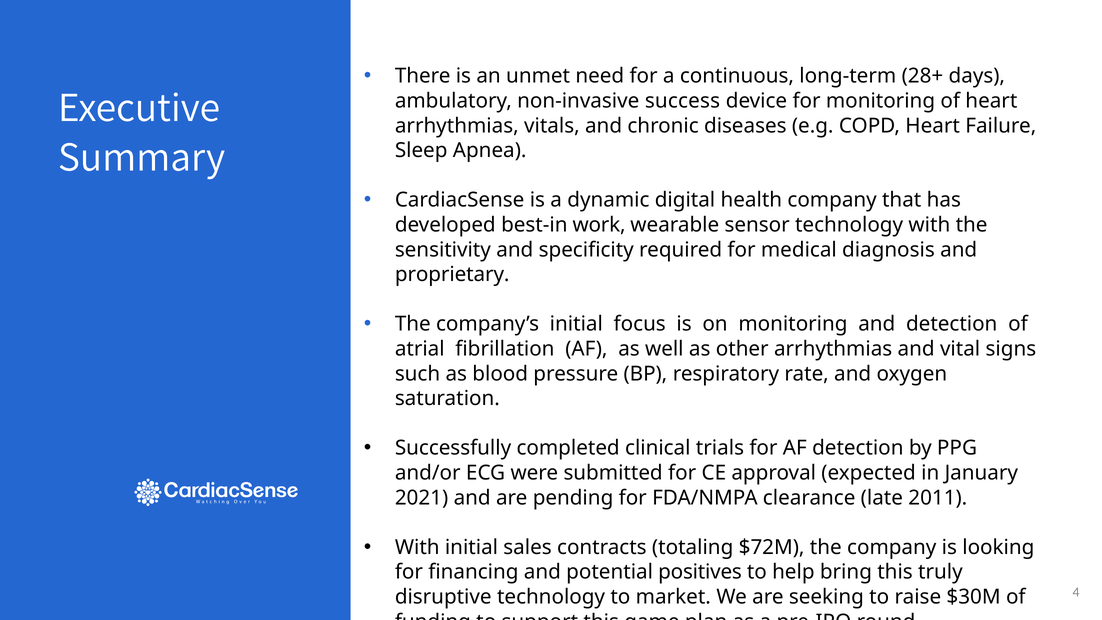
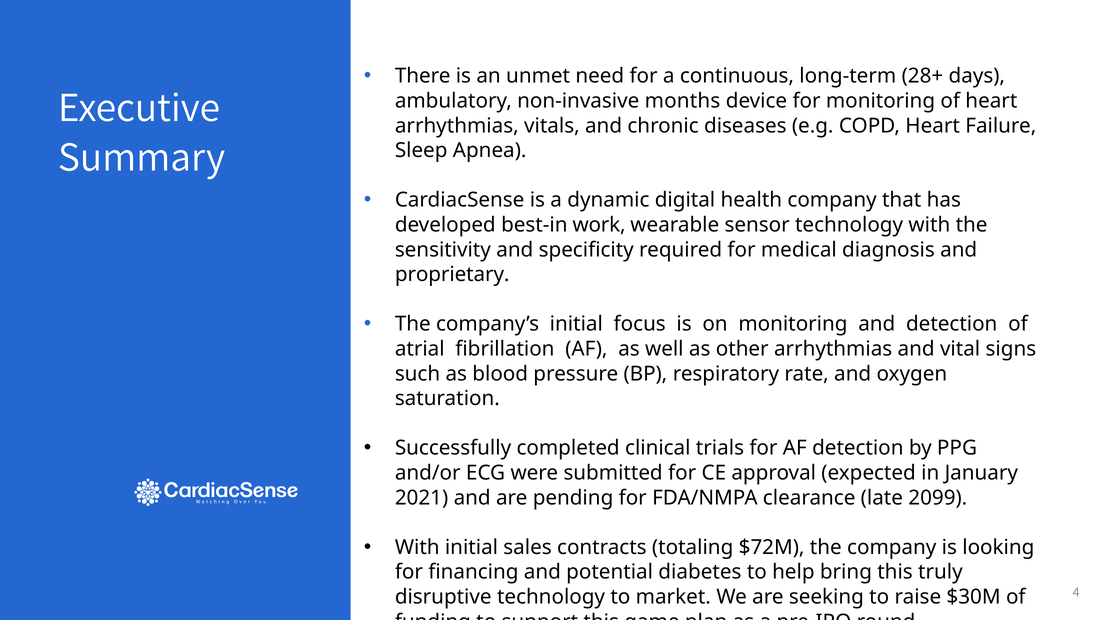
success: success -> months
2011: 2011 -> 2099
positives: positives -> diabetes
